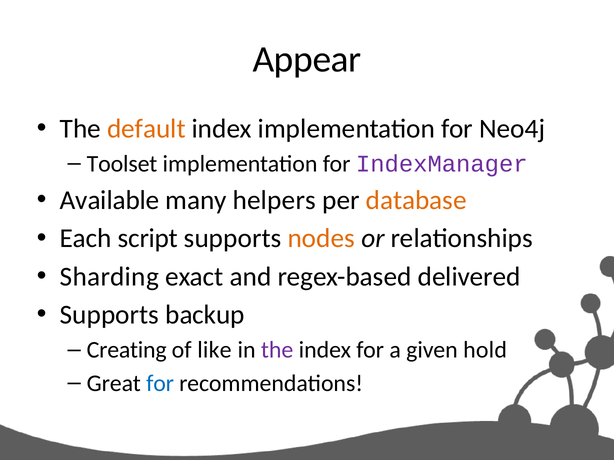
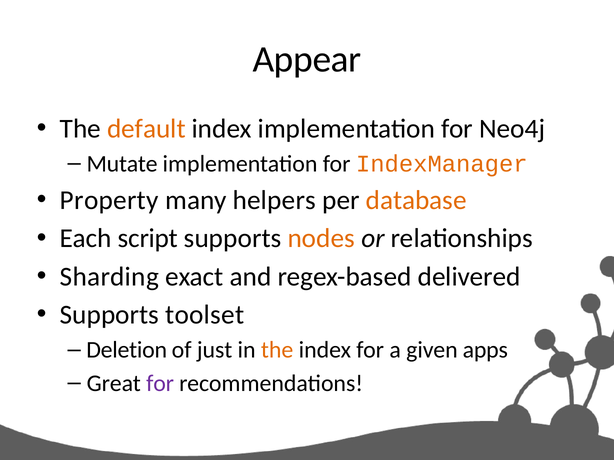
Toolset: Toolset -> Mutate
IndexManager colour: purple -> orange
Available: Available -> Property
backup: backup -> toolset
Creating: Creating -> Deletion
like: like -> just
the at (277, 350) colour: purple -> orange
hold: hold -> apps
for at (160, 384) colour: blue -> purple
